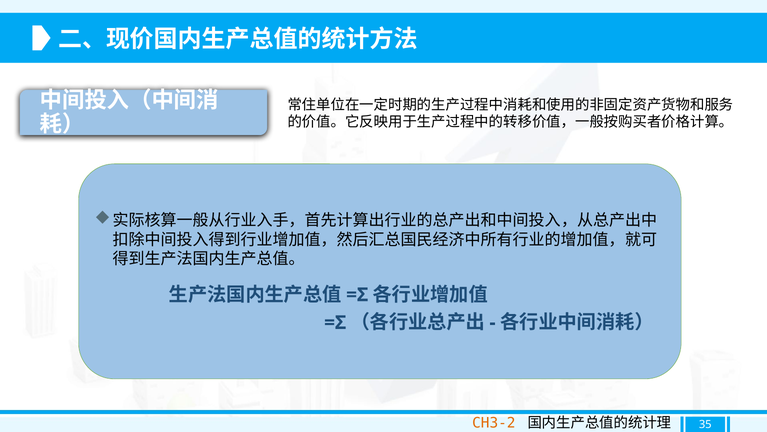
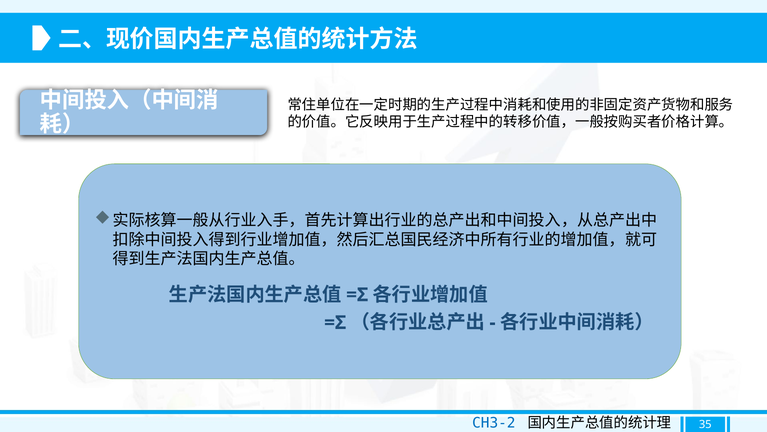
CH3-2 colour: orange -> blue
